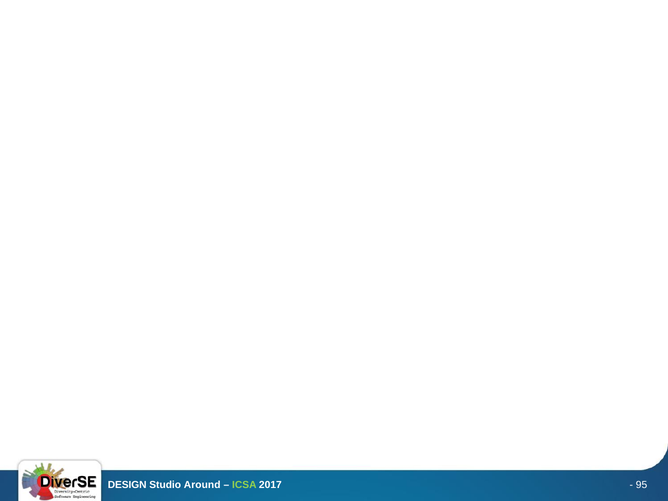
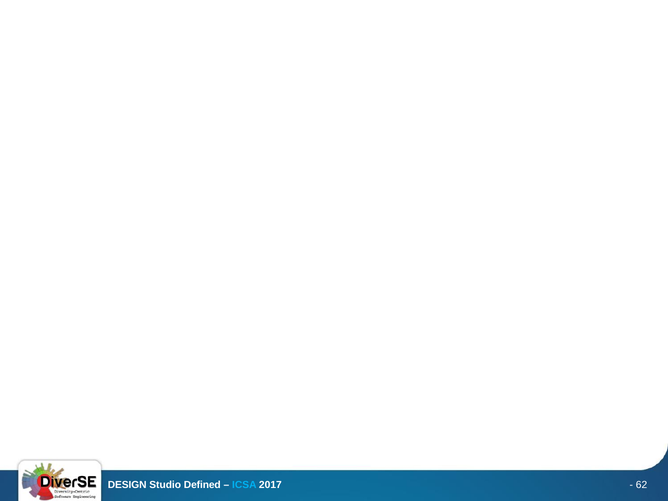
Around: Around -> Defined
ICSA colour: light green -> light blue
95: 95 -> 62
